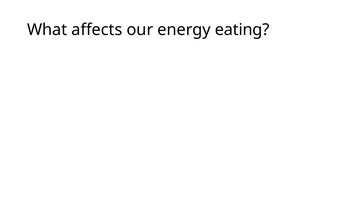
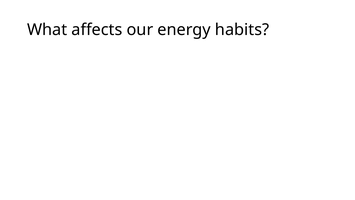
eating: eating -> habits
